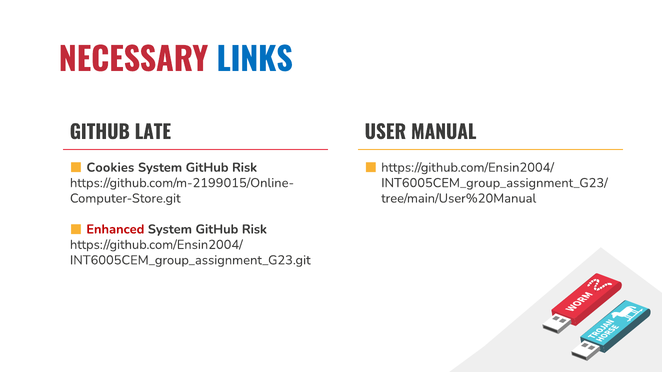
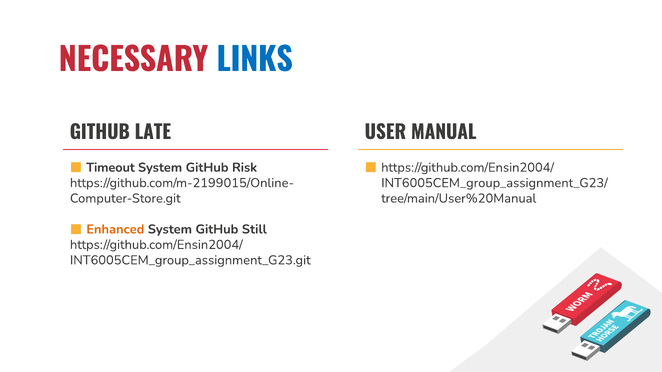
Cookies: Cookies -> Timeout
Enhanced colour: red -> orange
Risk at (254, 229): Risk -> Still
